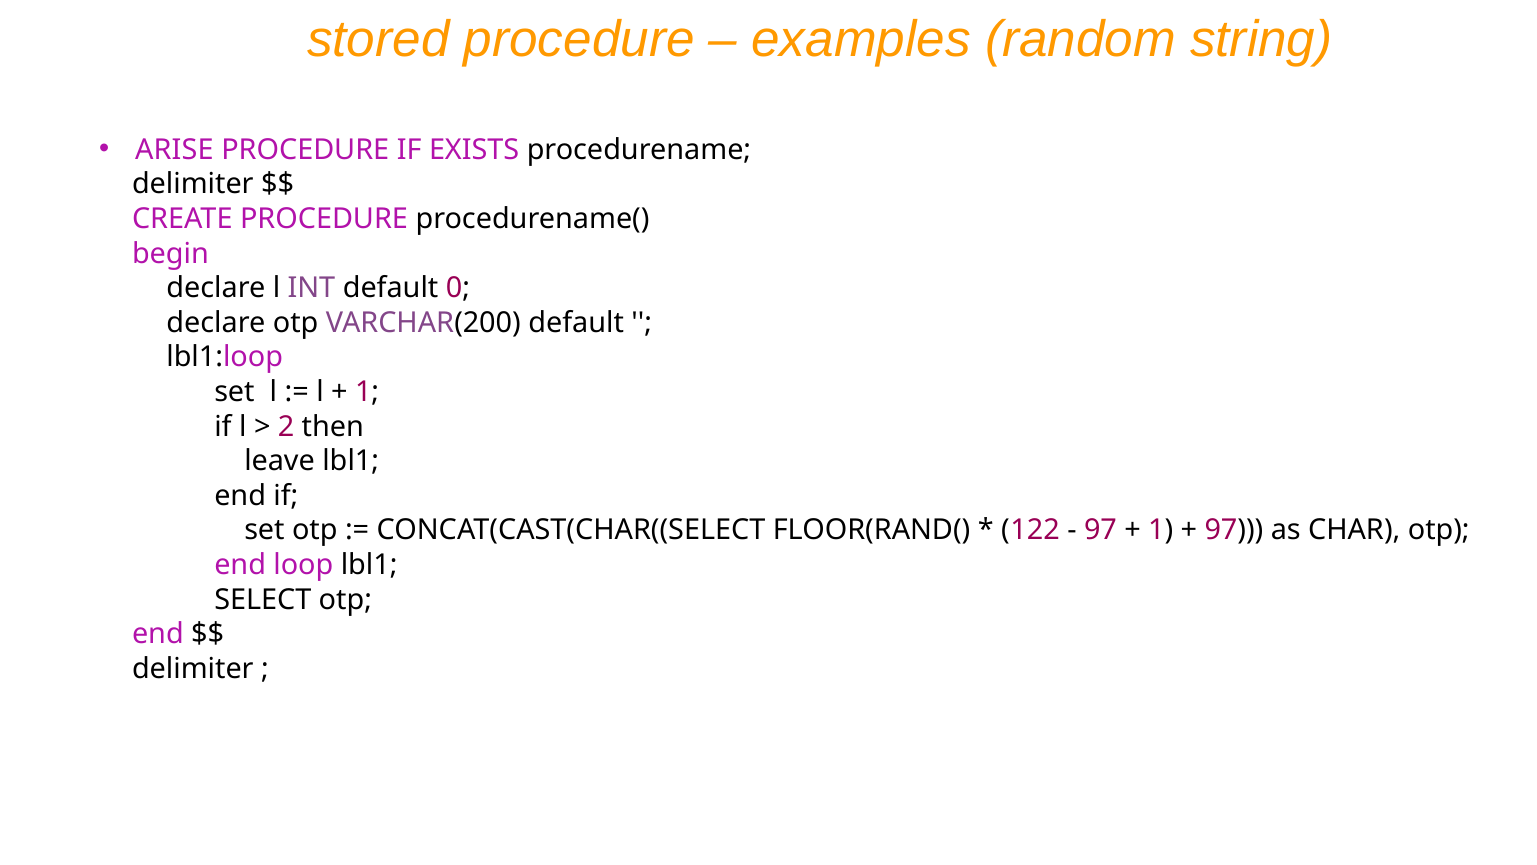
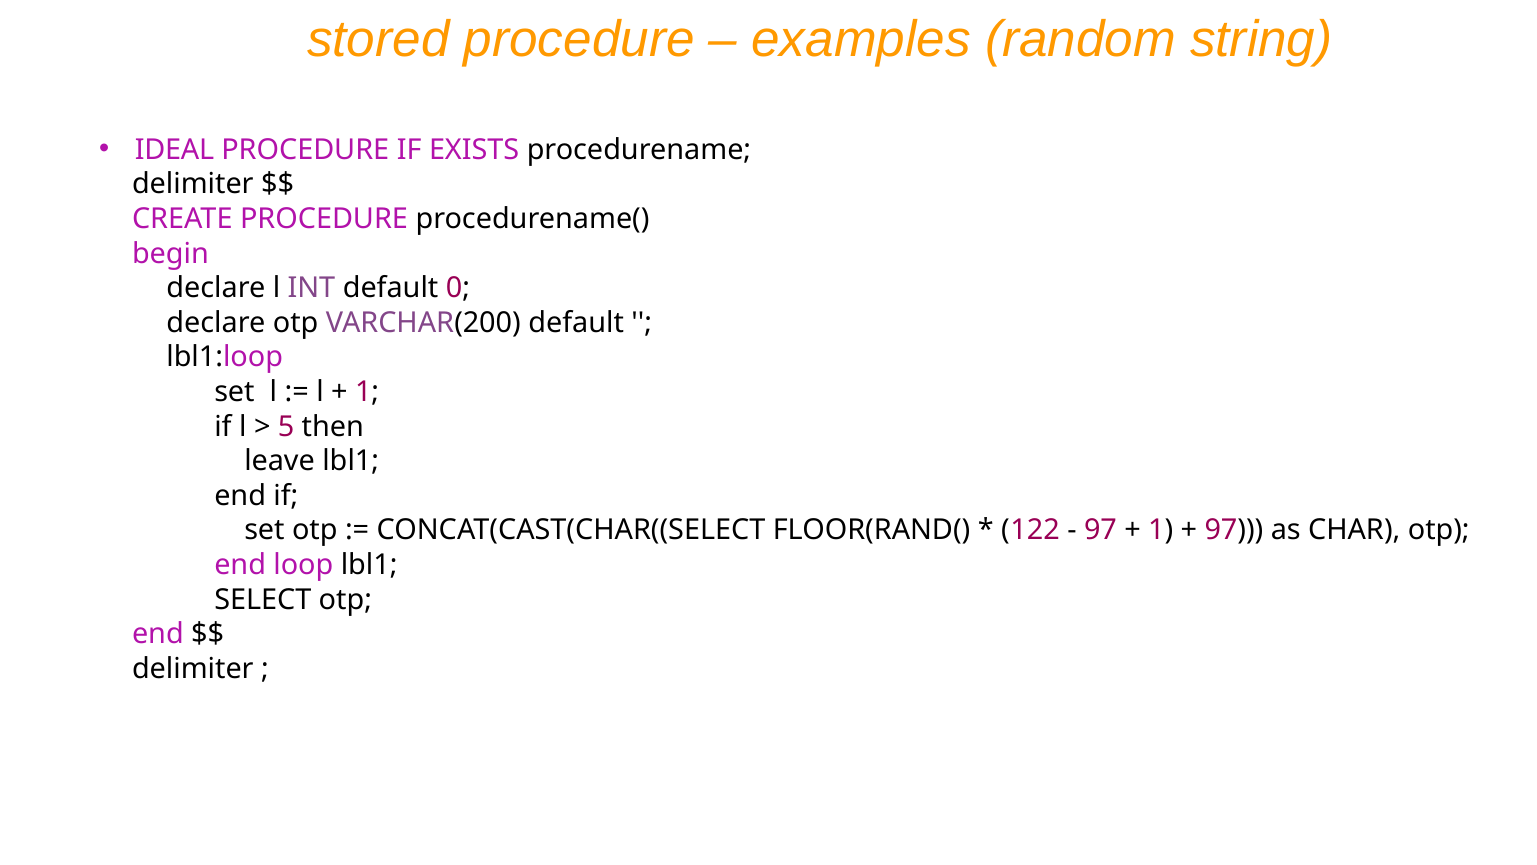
ARISE: ARISE -> IDEAL
2: 2 -> 5
